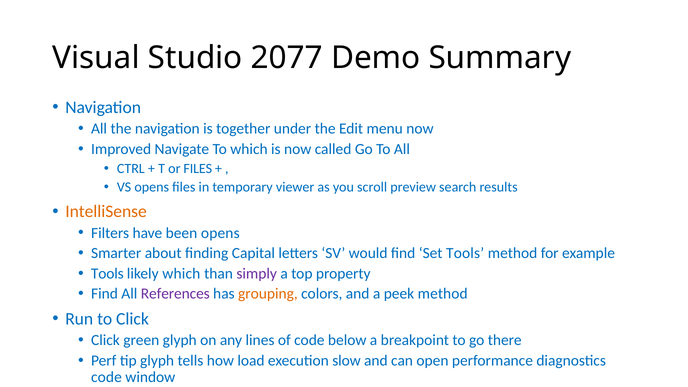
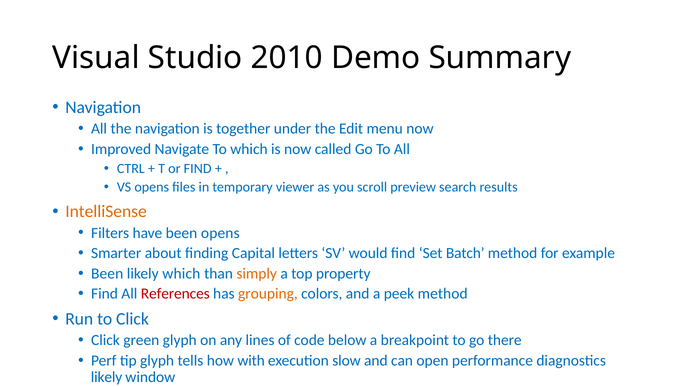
2077: 2077 -> 2010
or FILES: FILES -> FIND
Set Tools: Tools -> Batch
Tools at (107, 273): Tools -> Been
simply colour: purple -> orange
References colour: purple -> red
load: load -> with
code at (106, 377): code -> likely
